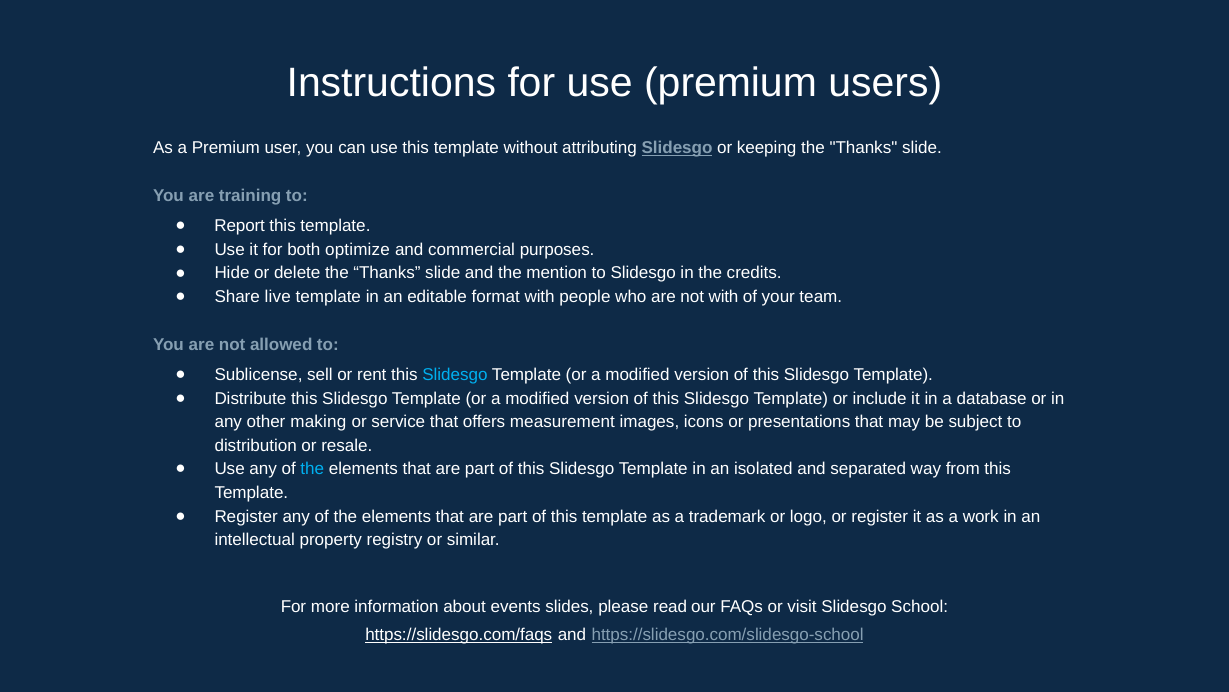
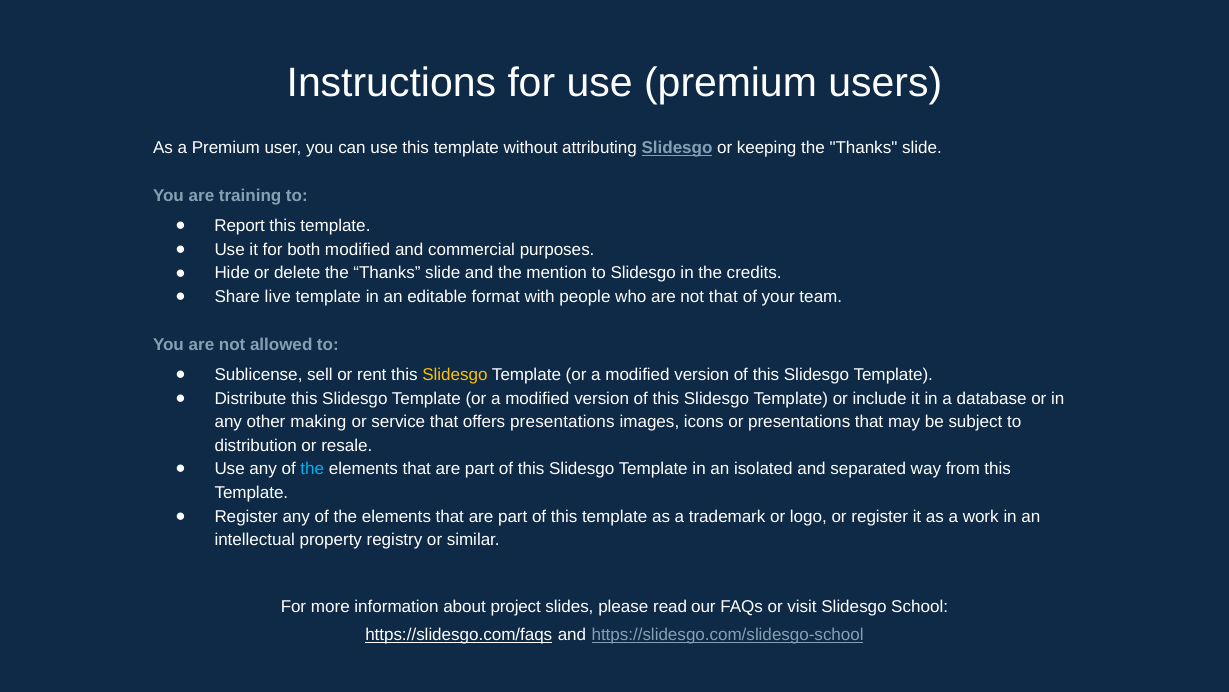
both optimize: optimize -> modified
not with: with -> that
Slidesgo at (455, 374) colour: light blue -> yellow
offers measurement: measurement -> presentations
events: events -> project
